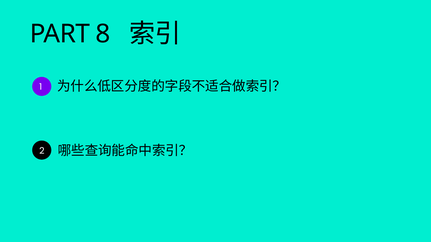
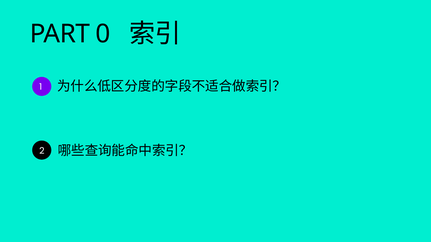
8: 8 -> 0
